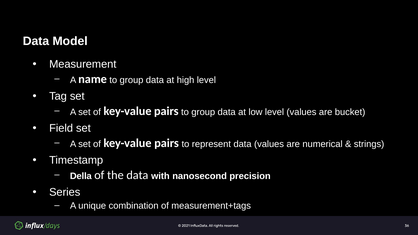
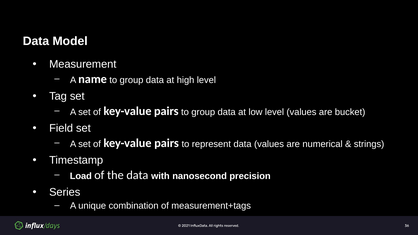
Della: Della -> Load
